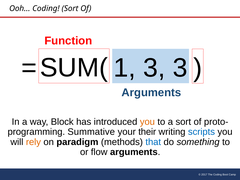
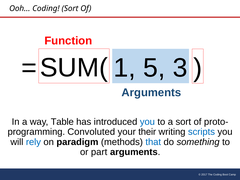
1 3: 3 -> 5
Block: Block -> Table
you at (147, 122) colour: orange -> blue
Summative: Summative -> Convoluted
rely colour: orange -> blue
flow: flow -> part
